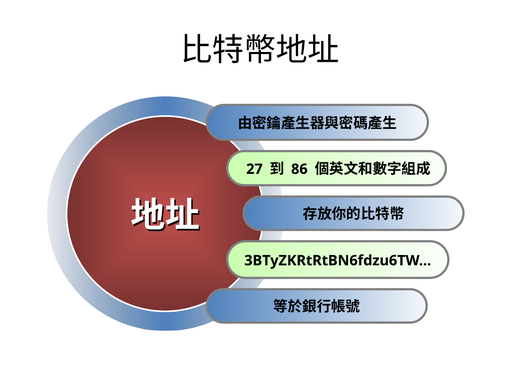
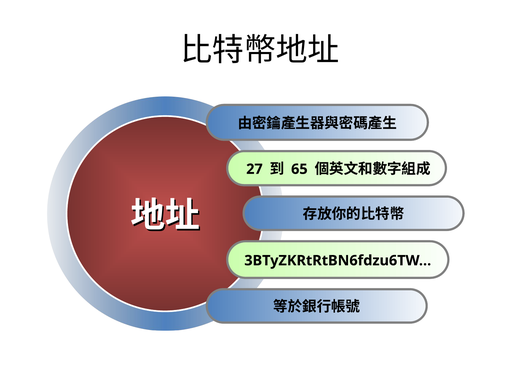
86: 86 -> 65
